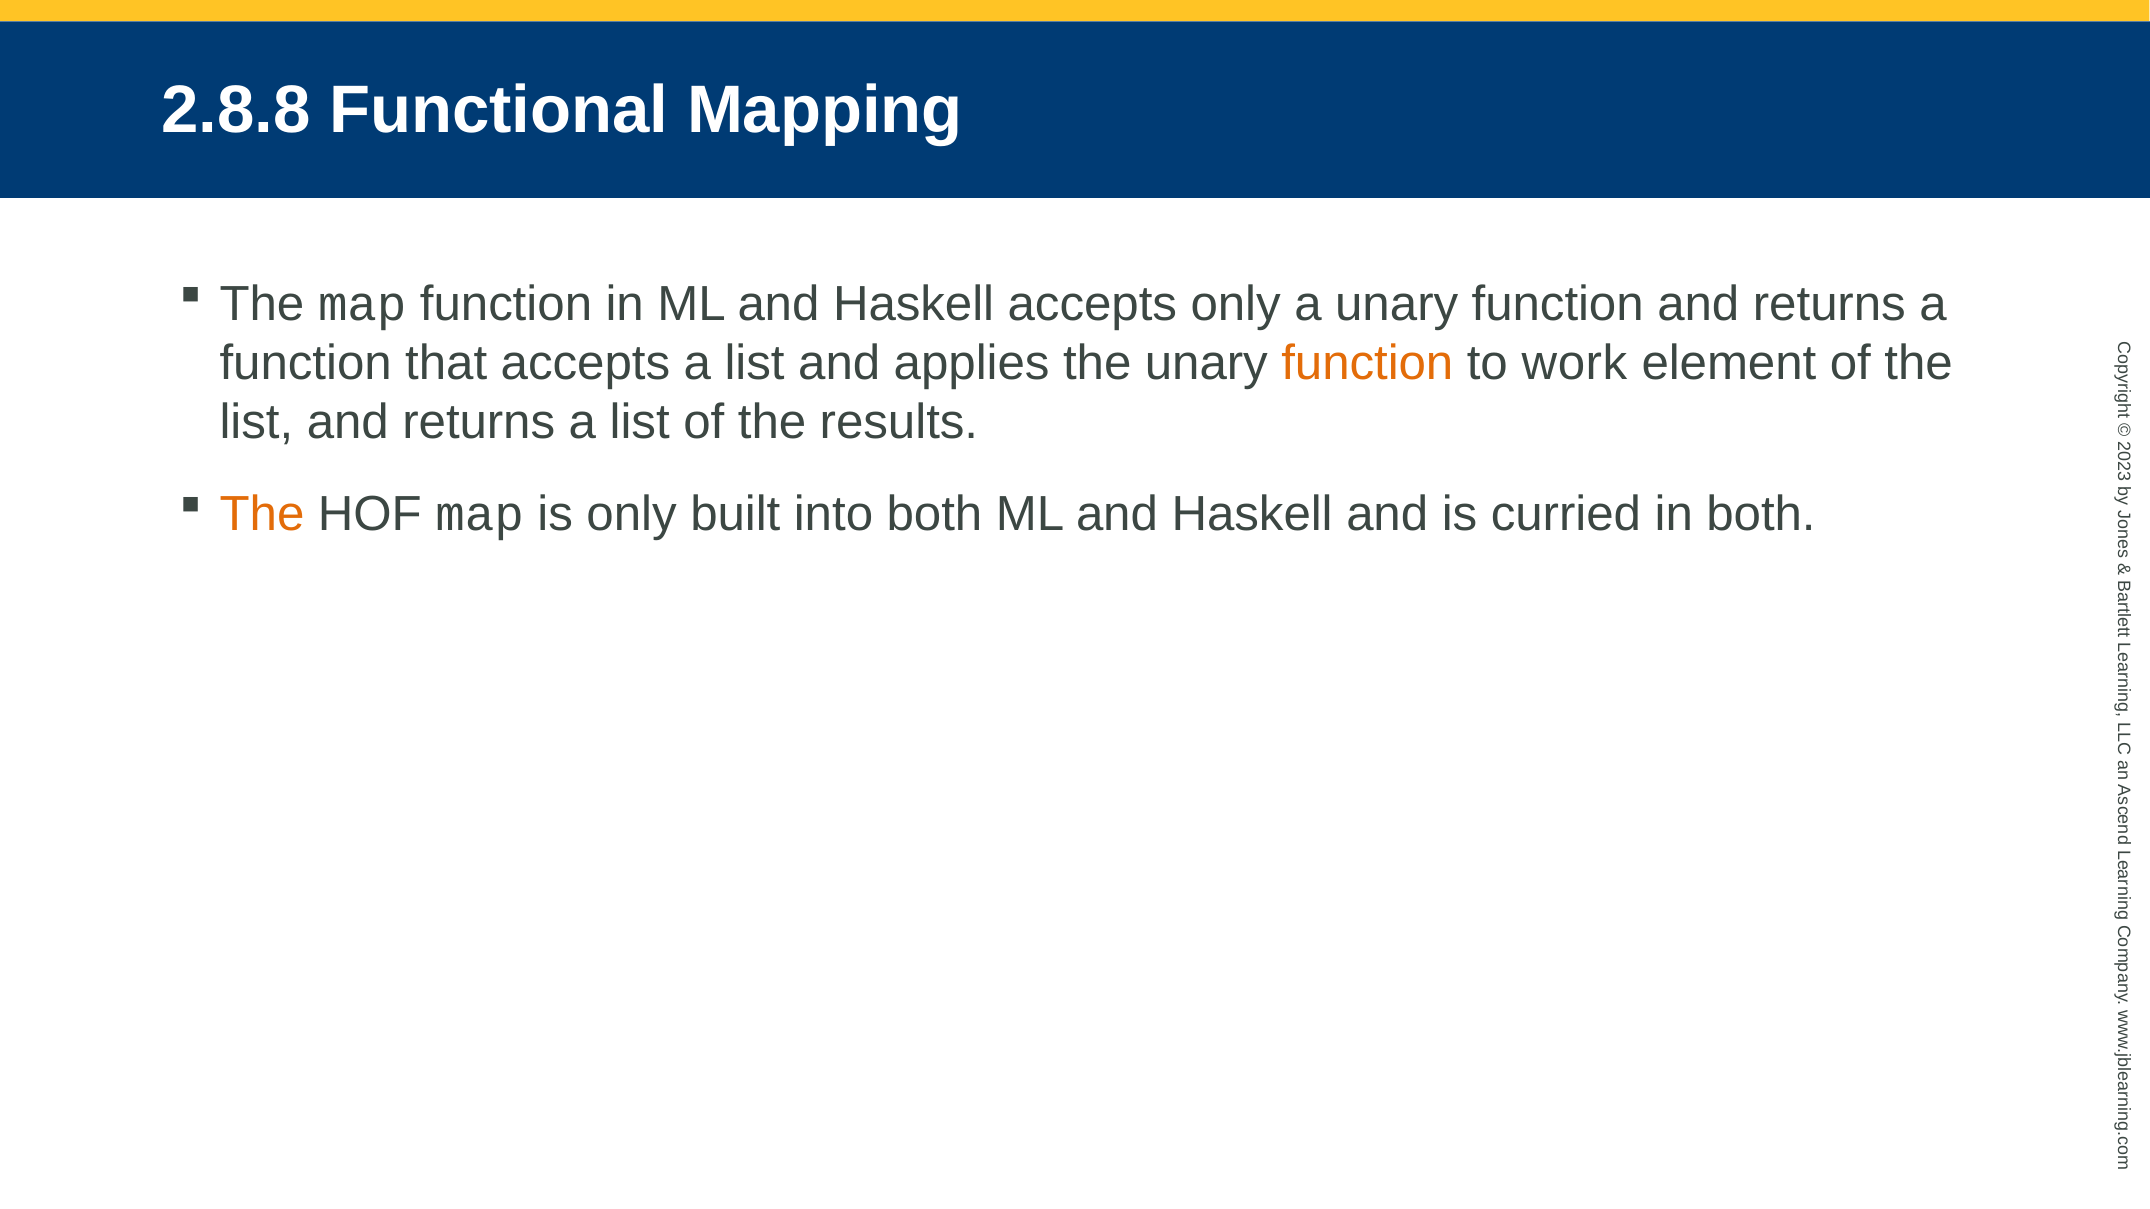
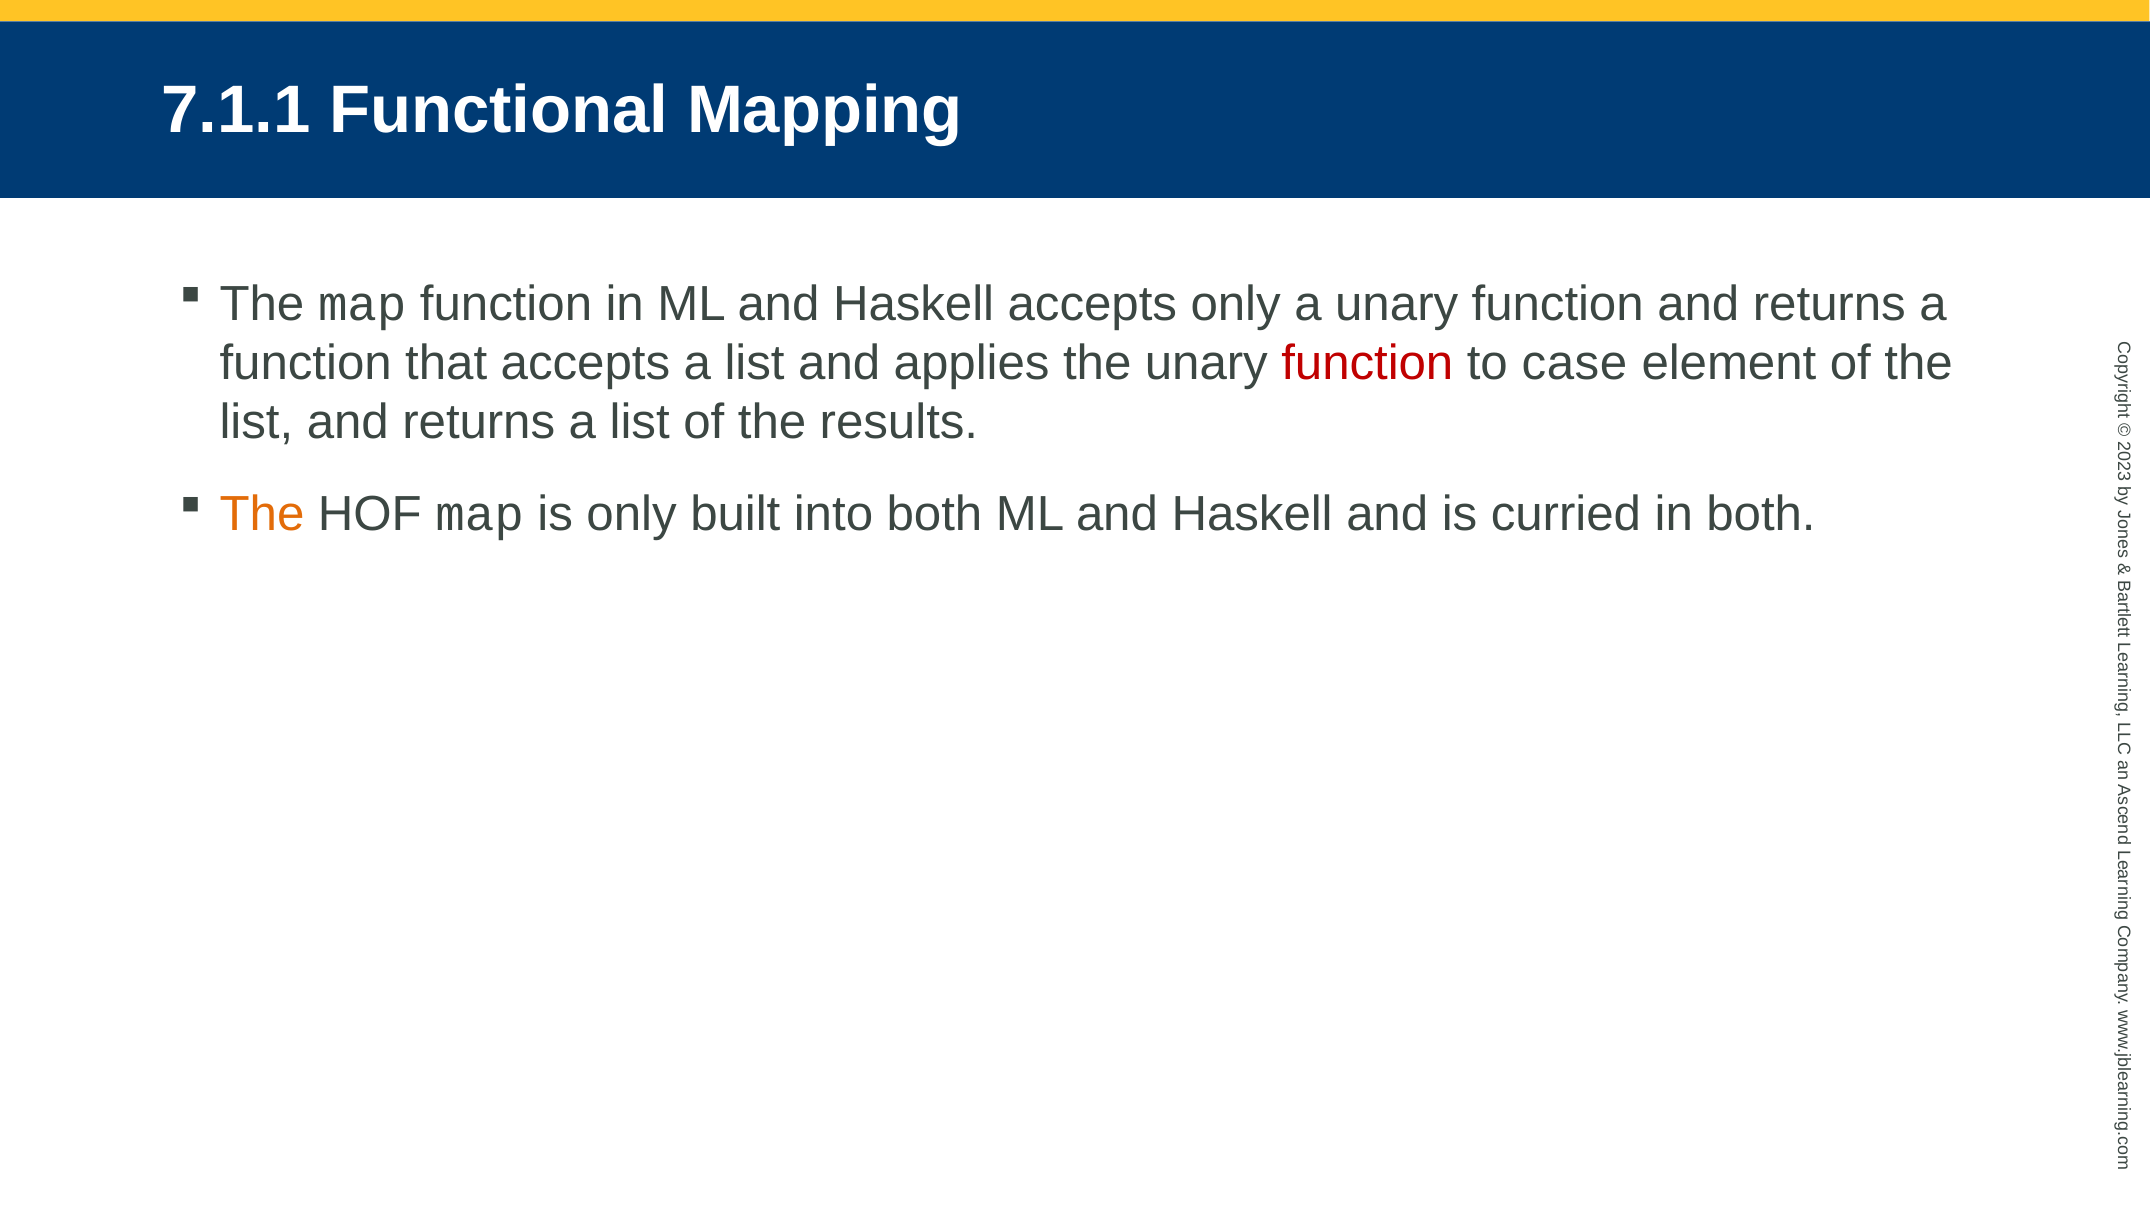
2.8.8: 2.8.8 -> 7.1.1
function at (1367, 363) colour: orange -> red
work: work -> case
